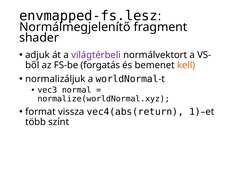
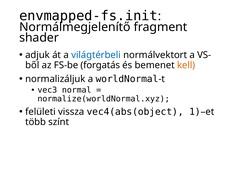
envmapped-fs.lesz: envmapped-fs.lesz -> envmapped-fs.init
világtérbeli colour: purple -> blue
format: format -> felületi
vec4(abs(return: vec4(abs(return -> vec4(abs(object
